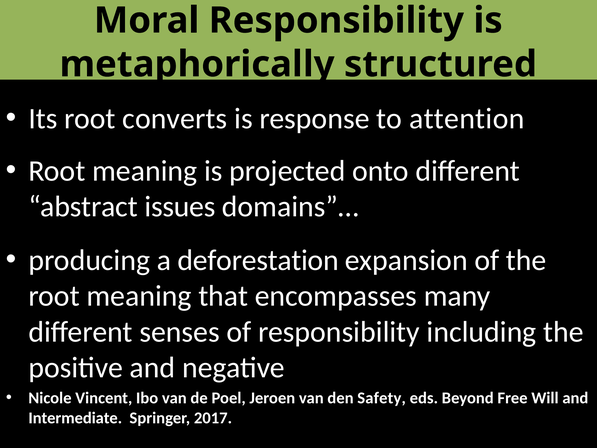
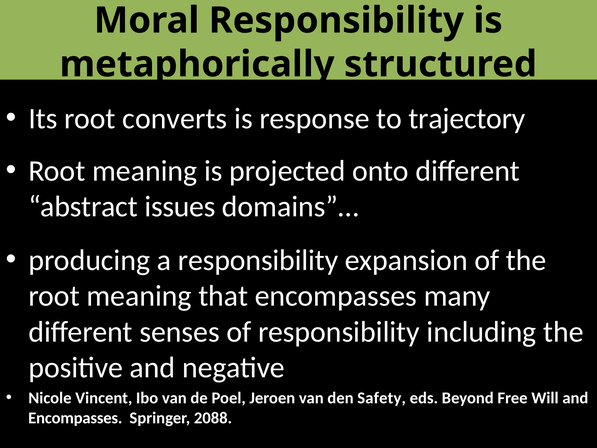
attention: attention -> trajectory
a deforestation: deforestation -> responsibility
Intermediate at (75, 418): Intermediate -> Encompasses
2017: 2017 -> 2088
